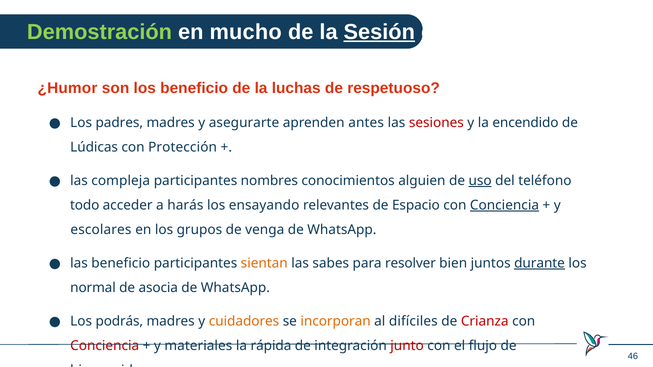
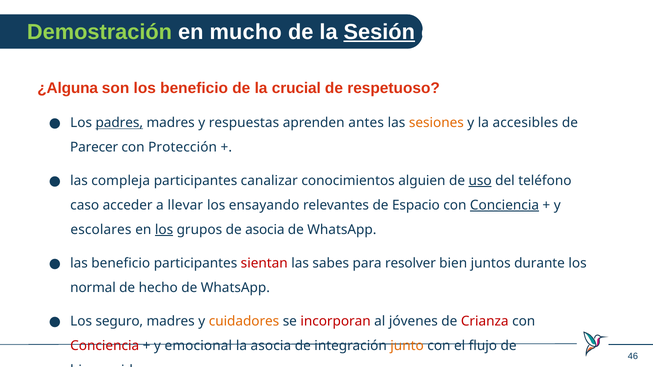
¿Humor: ¿Humor -> ¿Alguna
luchas: luchas -> crucial
padres underline: none -> present
asegurarte: asegurarte -> respuestas
sesiones colour: red -> orange
encendido: encendido -> accesibles
Lúdicas: Lúdicas -> Parecer
nombres: nombres -> canalizar
todo: todo -> caso
harás: harás -> llevar
los at (164, 230) underline: none -> present
de venga: venga -> asocia
sientan colour: orange -> red
durante underline: present -> none
asocia: asocia -> hecho
podrás: podrás -> seguro
incorporan colour: orange -> red
difíciles: difíciles -> jóvenes
materiales: materiales -> emocional
la rápida: rápida -> asocia
junto colour: red -> orange
